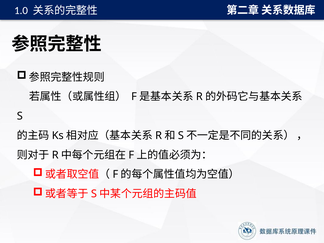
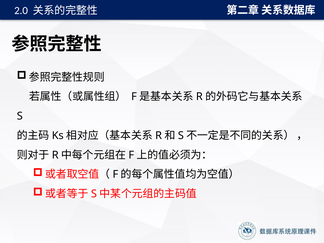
1.0: 1.0 -> 2.0
